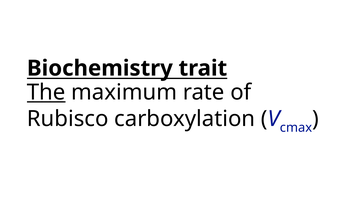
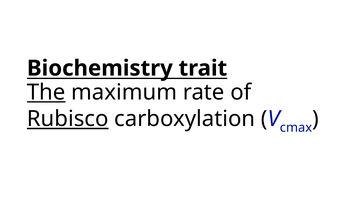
Rubisco underline: none -> present
